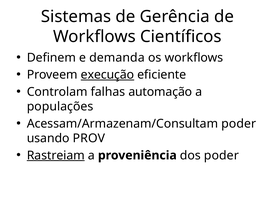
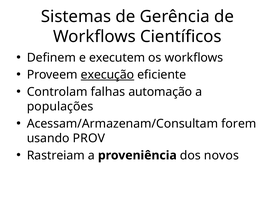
demanda: demanda -> executem
Acessam/Armazenam/Consultam poder: poder -> forem
Rastreiam underline: present -> none
dos poder: poder -> novos
